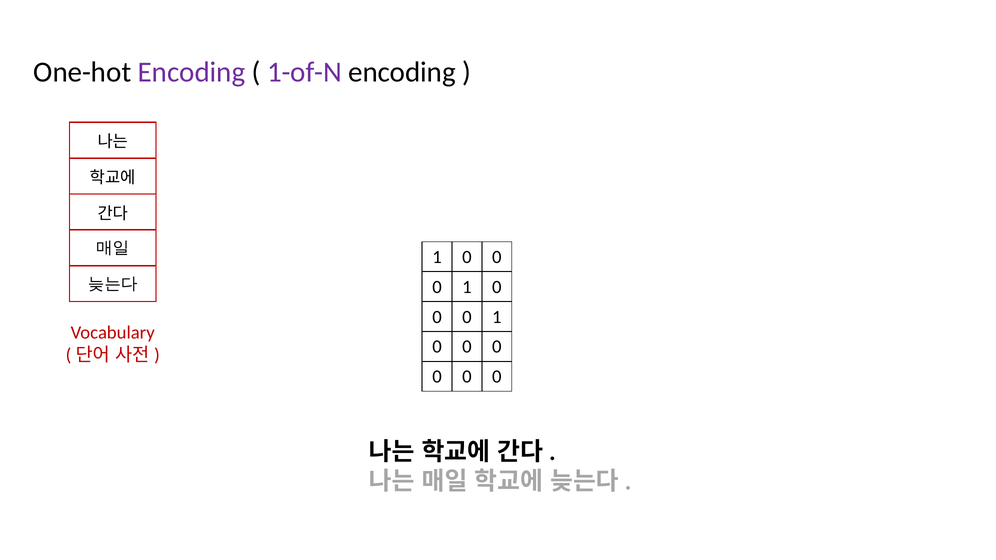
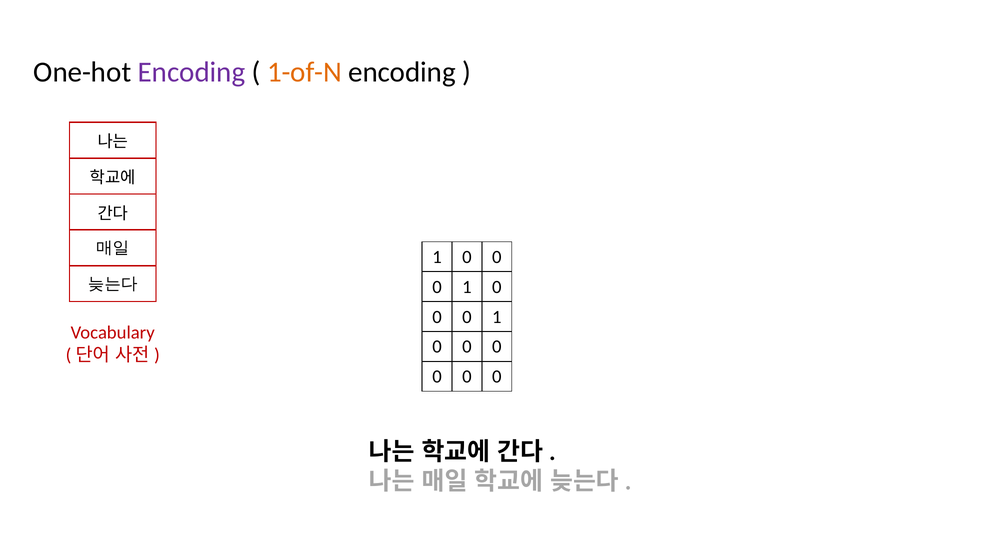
1-of-N colour: purple -> orange
